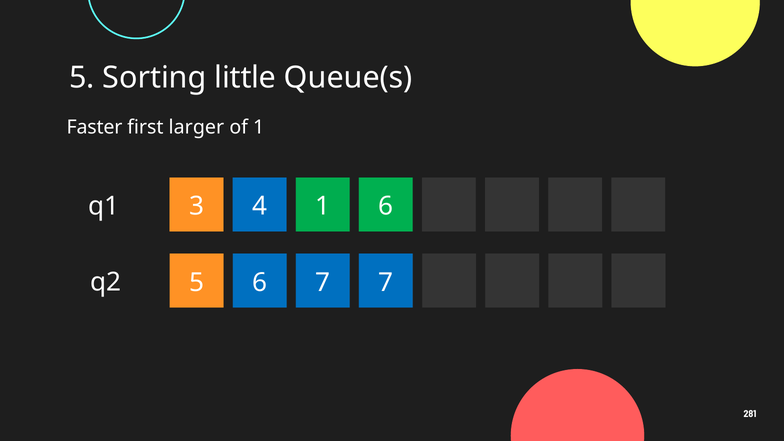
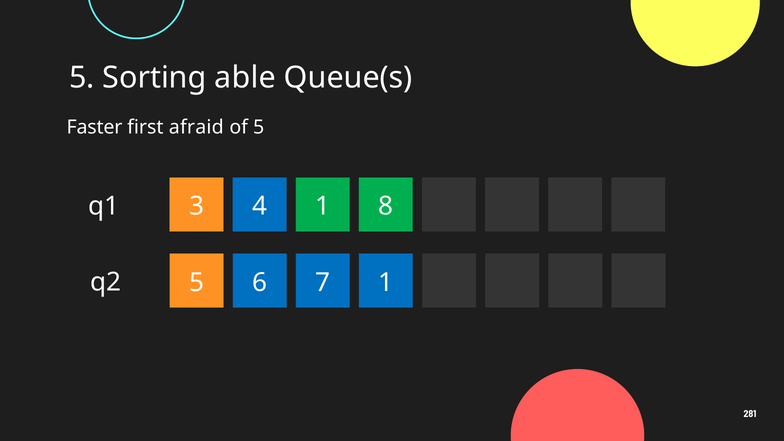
little: little -> able
larger: larger -> afraid
of 1: 1 -> 5
3 6: 6 -> 8
5 7: 7 -> 1
